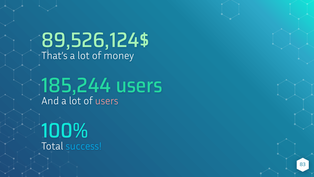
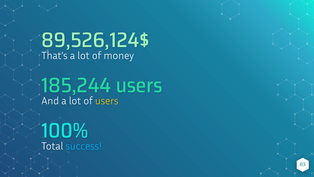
users at (107, 101) colour: pink -> yellow
